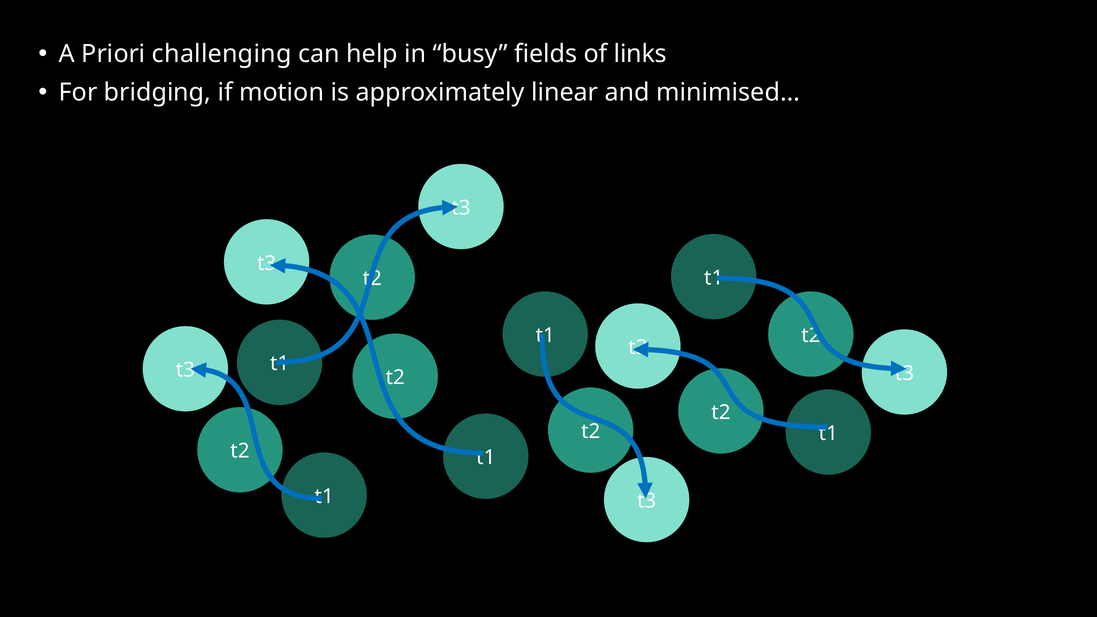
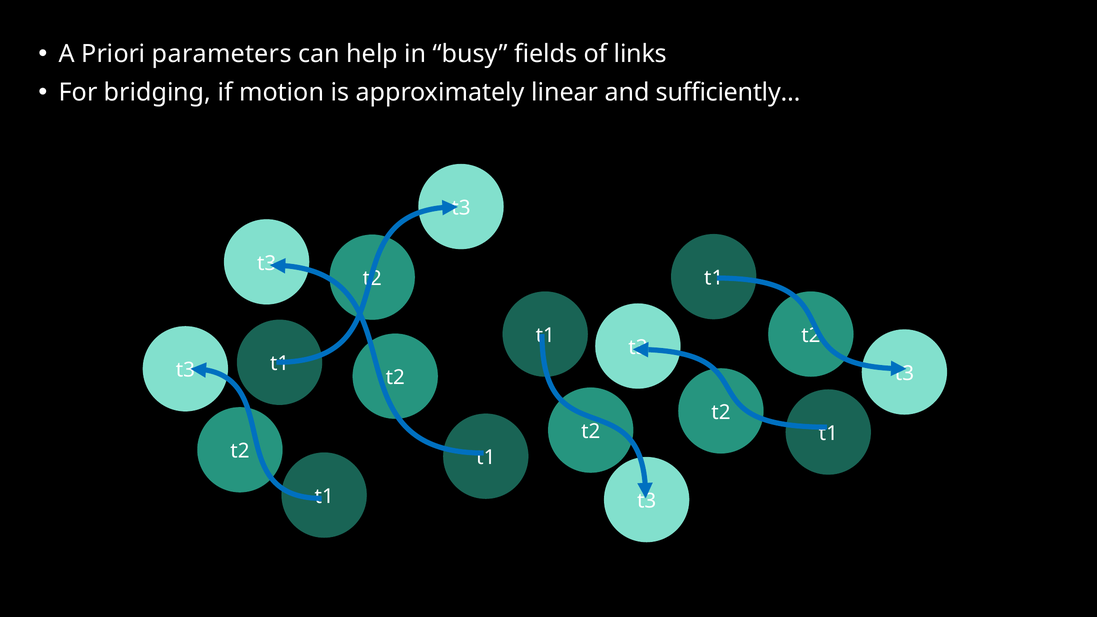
challenging: challenging -> parameters
minimised…: minimised… -> sufficiently…
